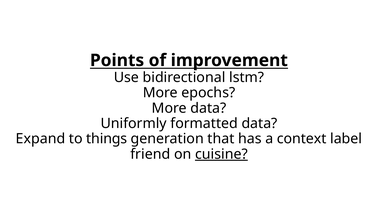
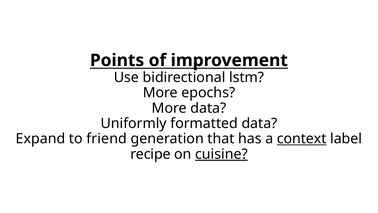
things: things -> friend
context underline: none -> present
friend: friend -> recipe
